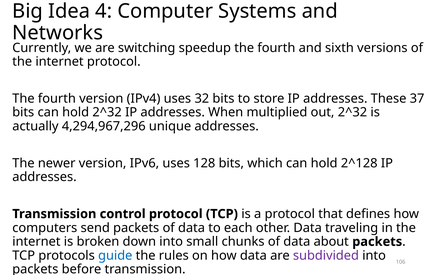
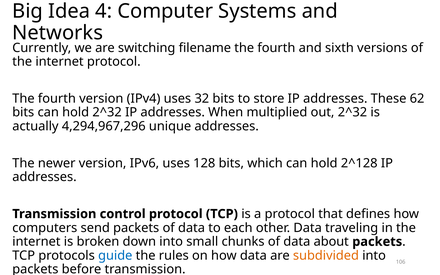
speedup: speedup -> filename
37: 37 -> 62
subdivided colour: purple -> orange
